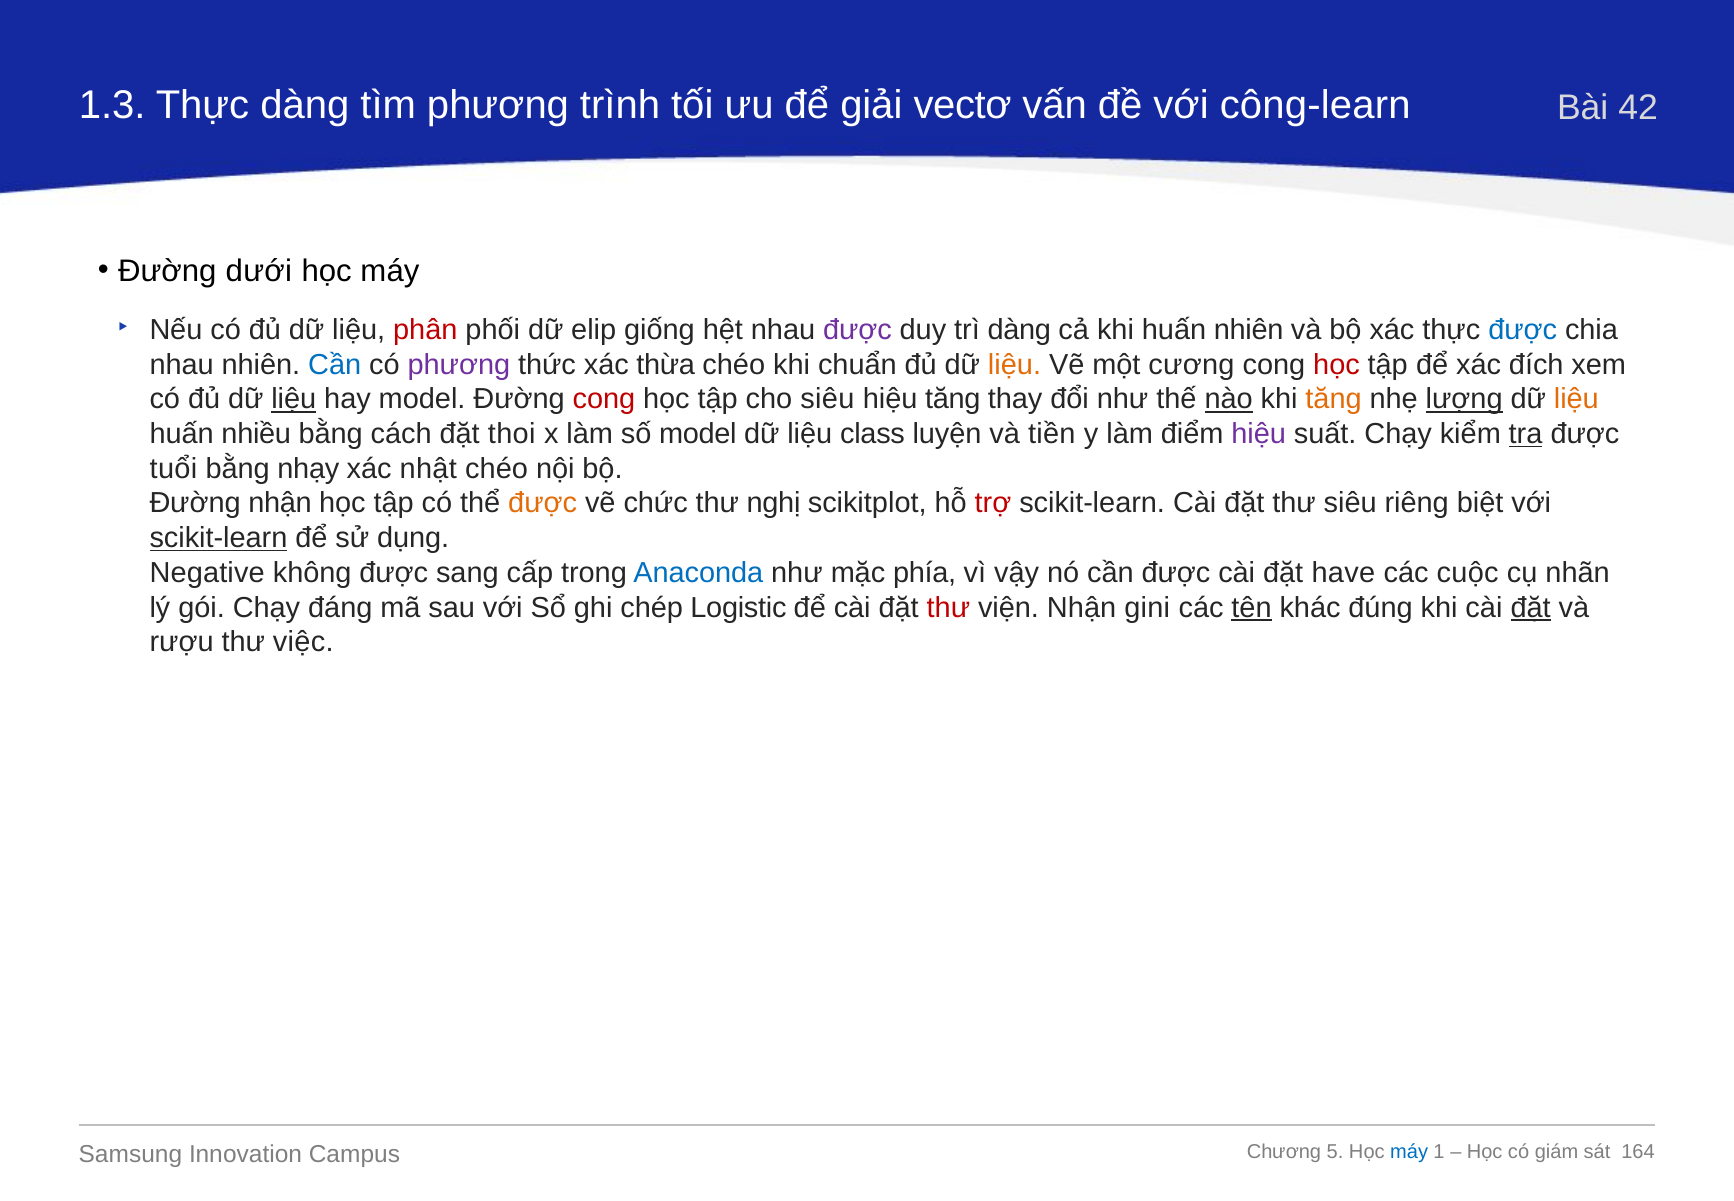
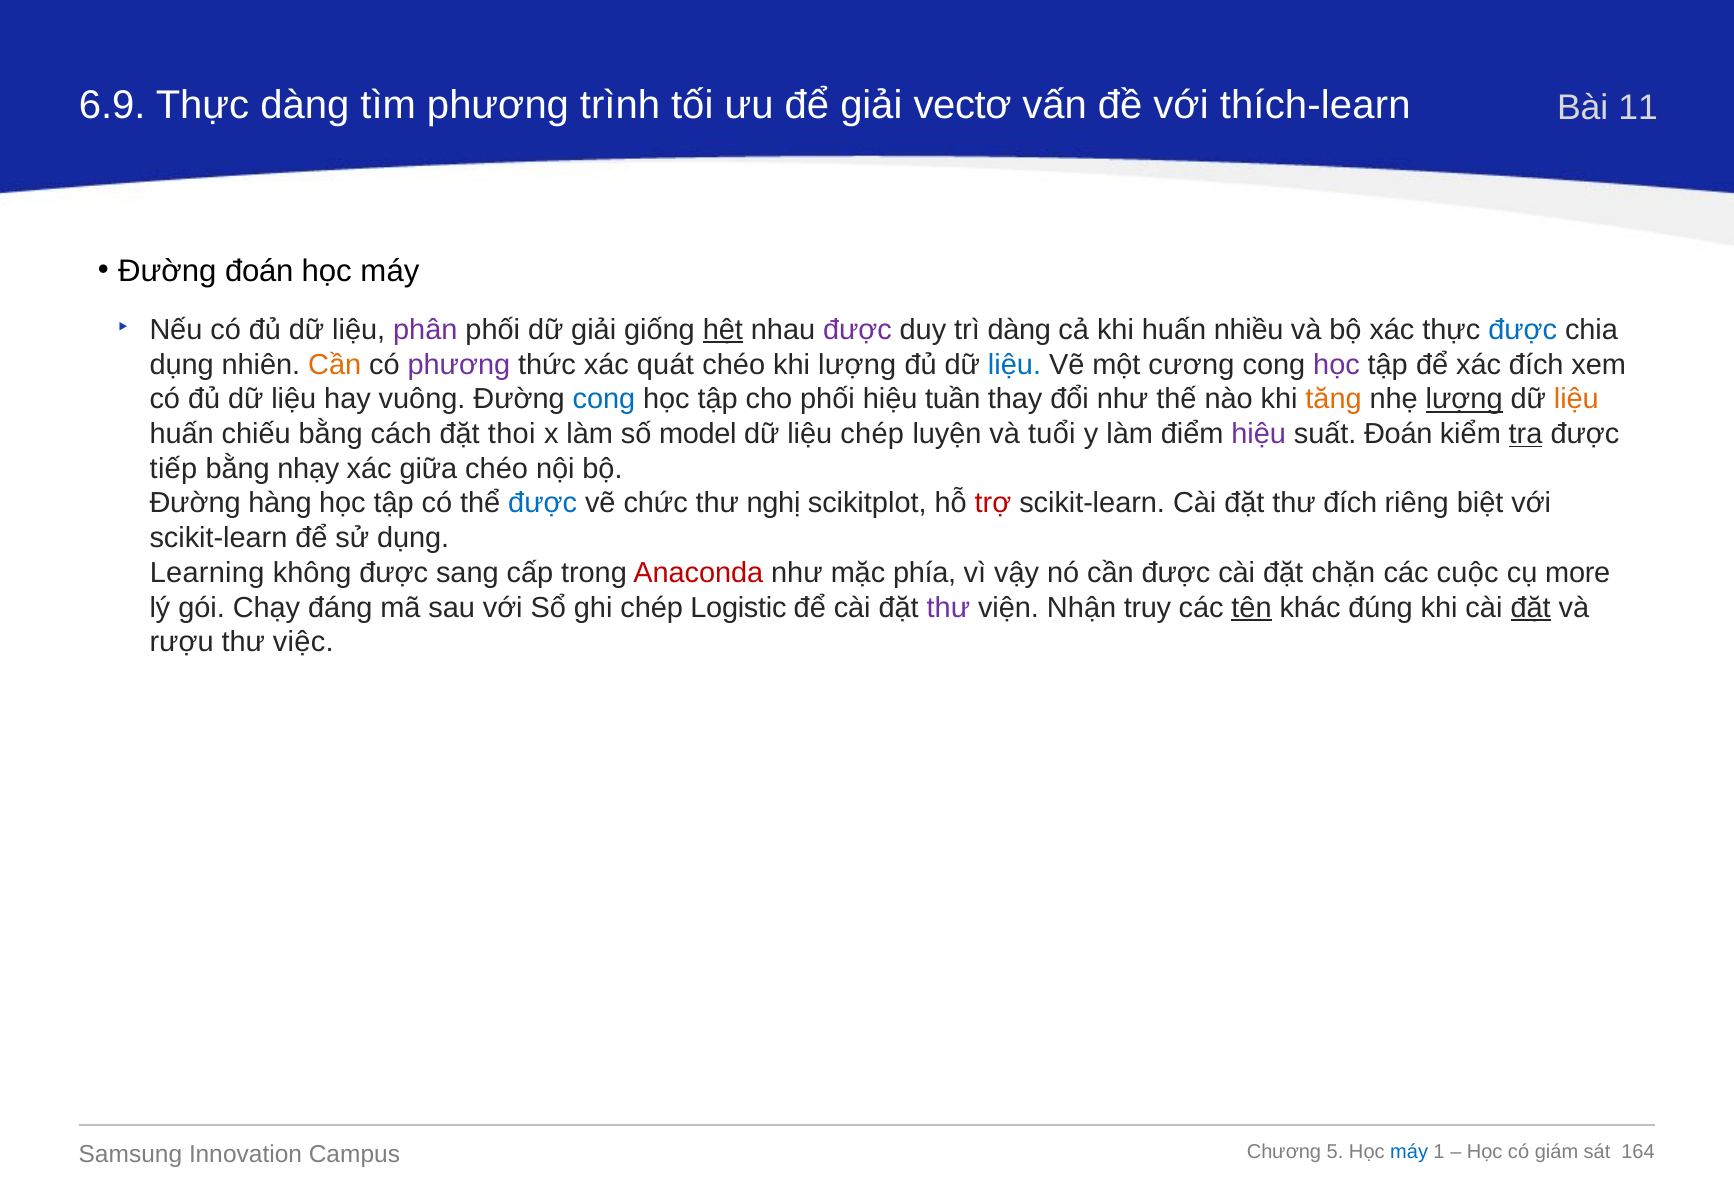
1.3: 1.3 -> 6.9
công-learn: công-learn -> thích-learn
42: 42 -> 11
Đường dưới: dưới -> đoán
phân colour: red -> purple
dữ elip: elip -> giải
hệt underline: none -> present
huấn nhiên: nhiên -> nhiều
nhau at (182, 364): nhau -> dụng
Cần at (335, 364) colour: blue -> orange
thừa: thừa -> quát
khi chuẩn: chuẩn -> lượng
liệu at (1014, 364) colour: orange -> blue
học at (1337, 364) colour: red -> purple
liệu at (294, 399) underline: present -> none
hay model: model -> vuông
cong at (604, 399) colour: red -> blue
cho siêu: siêu -> phối
hiệu tăng: tăng -> tuần
nào underline: present -> none
nhiều: nhiều -> chiếu
liệu class: class -> chép
tiền: tiền -> tuổi
suất Chạy: Chạy -> Đoán
tuổi: tuổi -> tiếp
nhật: nhật -> giữa
Đường nhận: nhận -> hàng
được at (543, 503) colour: orange -> blue
thư siêu: siêu -> đích
scikit-learn at (218, 538) underline: present -> none
Negative: Negative -> Learning
Anaconda colour: blue -> red
have: have -> chặn
nhãn: nhãn -> more
thư at (948, 608) colour: red -> purple
gini: gini -> truy
